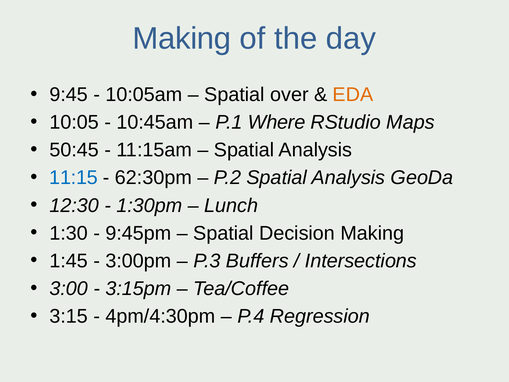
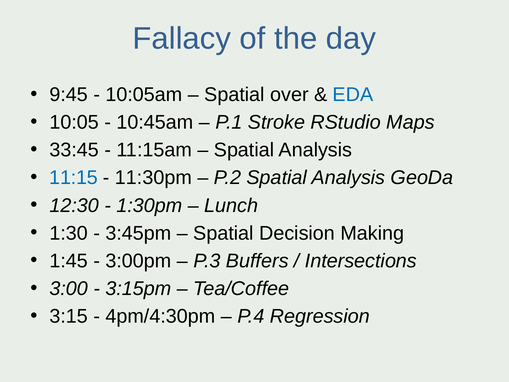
Making at (182, 39): Making -> Fallacy
EDA colour: orange -> blue
Where: Where -> Stroke
50:45: 50:45 -> 33:45
62:30pm: 62:30pm -> 11:30pm
9:45pm: 9:45pm -> 3:45pm
